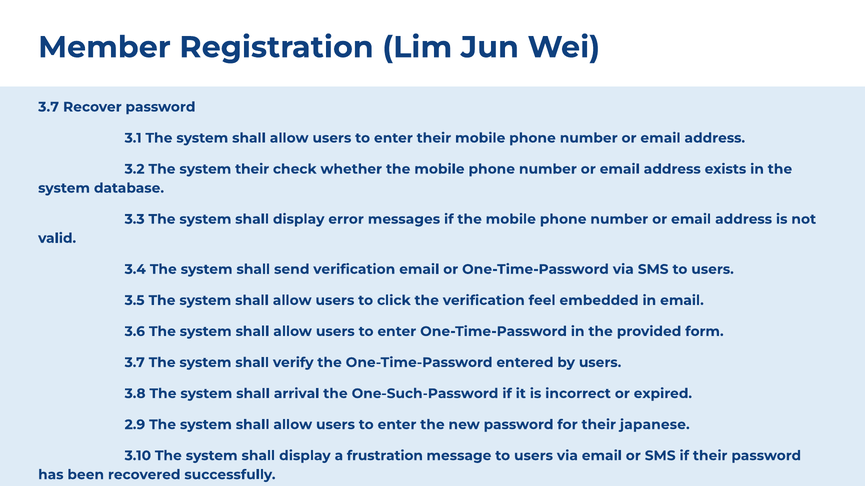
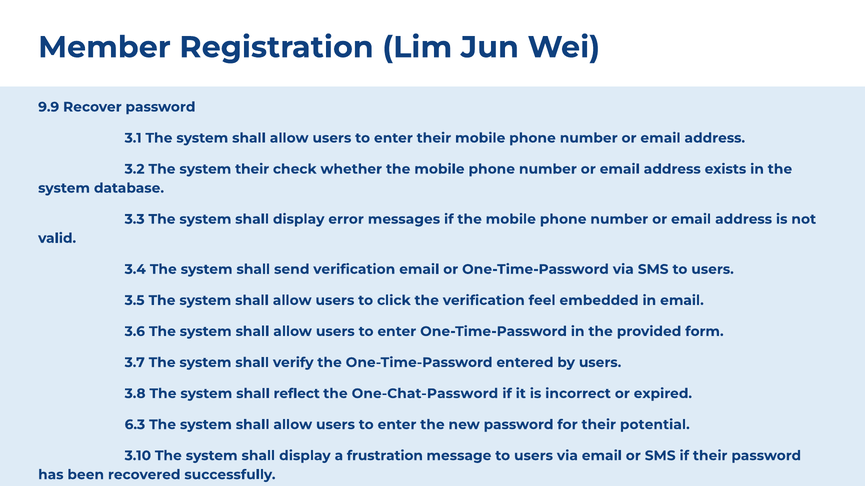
3.7 at (49, 107): 3.7 -> 9.9
arrival: arrival -> reflect
One-Such-Password: One-Such-Password -> One-Chat-Password
2.9: 2.9 -> 6.3
japanese: japanese -> potential
